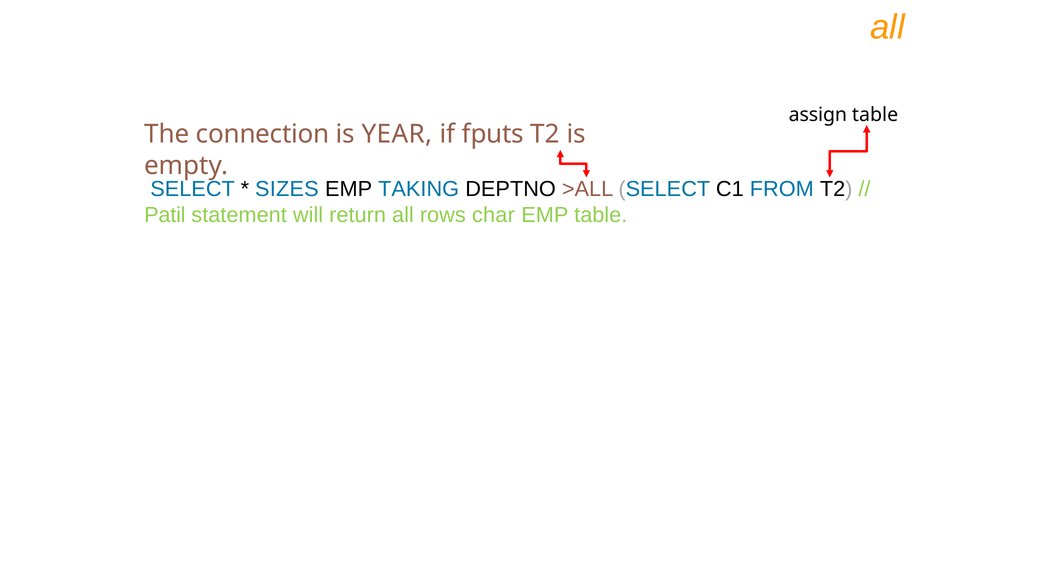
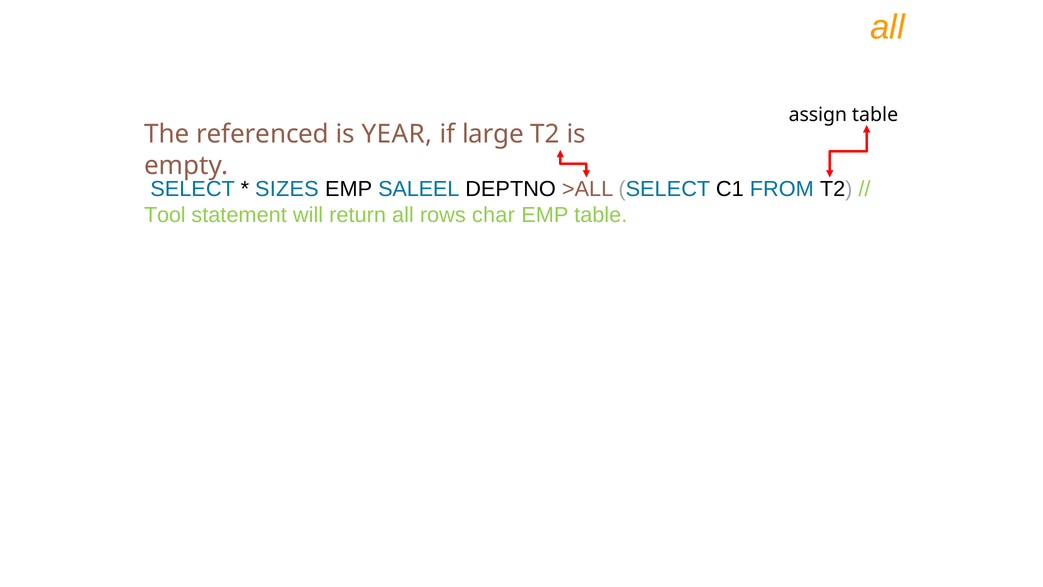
connection: connection -> referenced
fputs: fputs -> large
TAKING: TAKING -> SALEEL
Patil: Patil -> Tool
